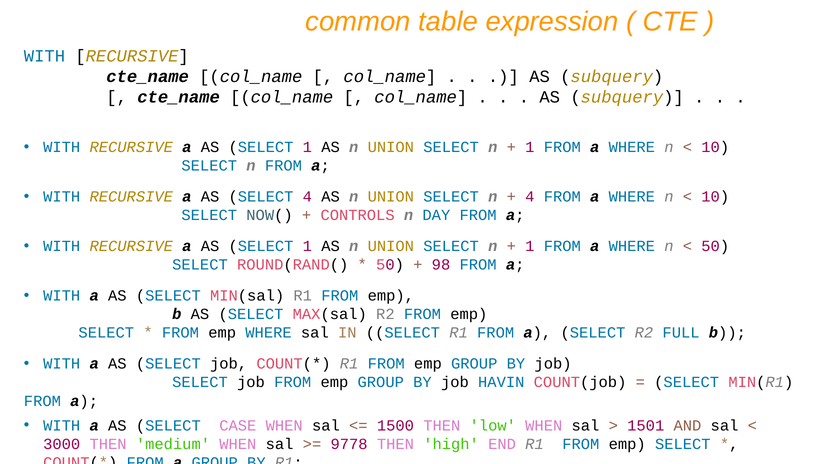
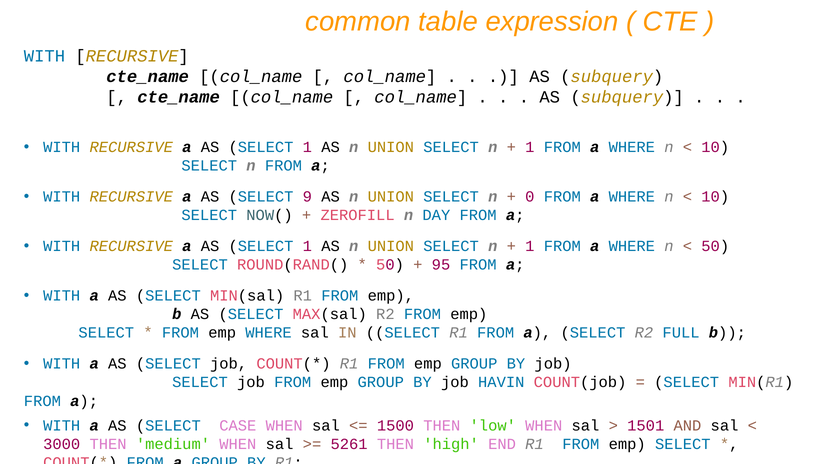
SELECT 4: 4 -> 9
4 at (530, 197): 4 -> 0
CONTROLS: CONTROLS -> ZEROFILL
98: 98 -> 95
9778: 9778 -> 5261
